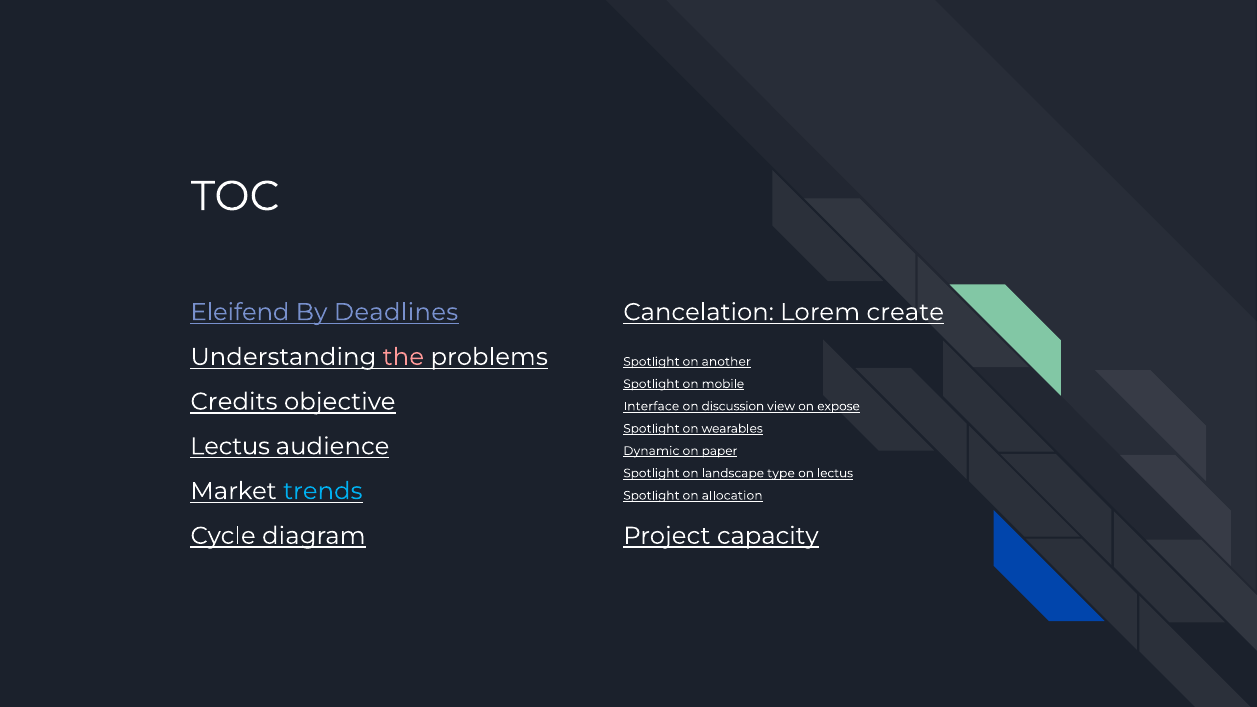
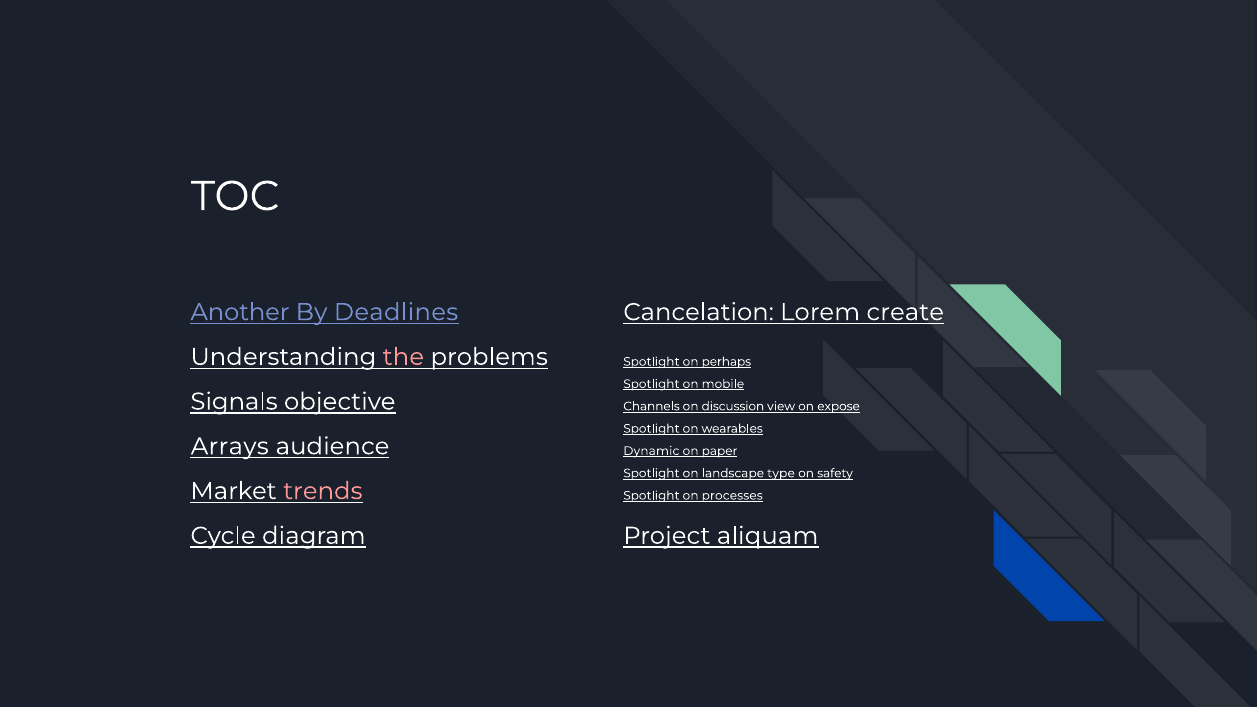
Eleifend: Eleifend -> Another
another: another -> perhaps
Credits: Credits -> Signals
Interface: Interface -> Channels
Lectus at (230, 446): Lectus -> Arrays
on lectus: lectus -> safety
trends colour: light blue -> pink
allocation: allocation -> processes
capacity: capacity -> aliquam
